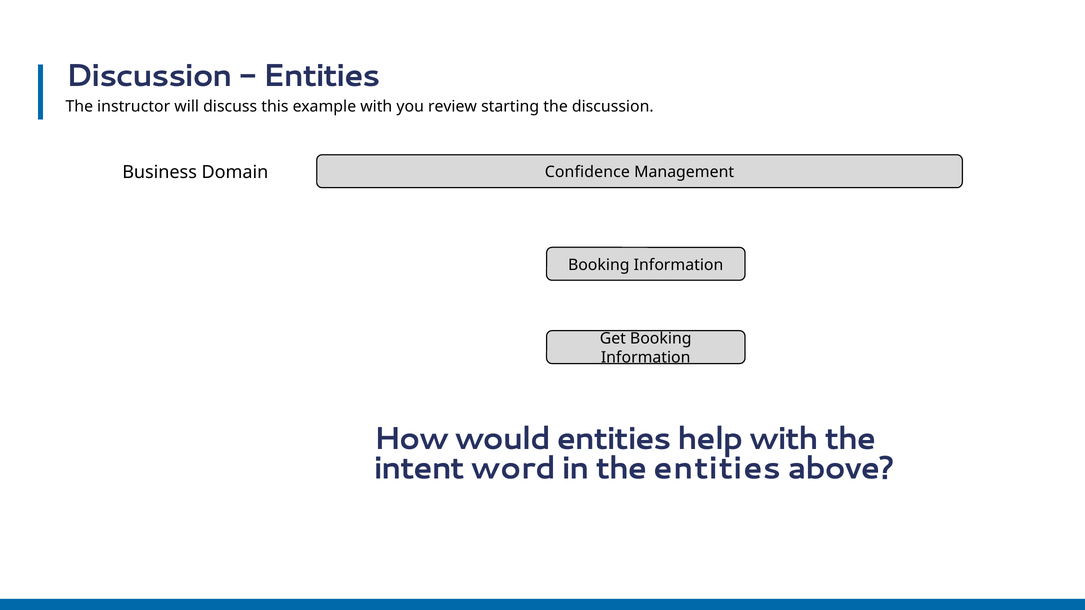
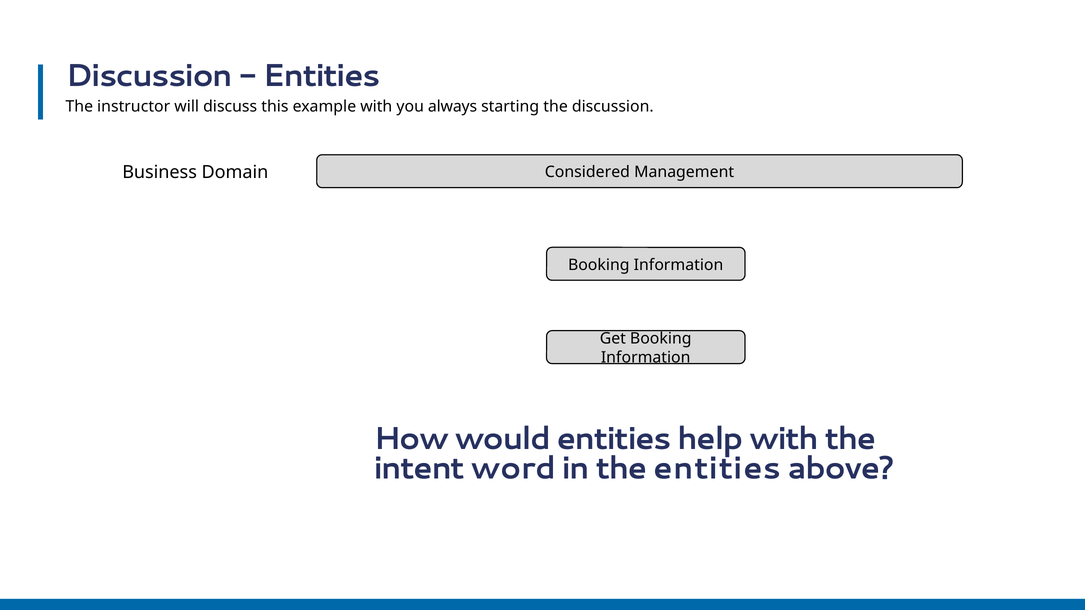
review: review -> always
Confidence: Confidence -> Considered
